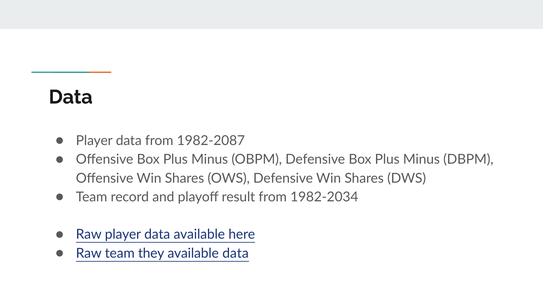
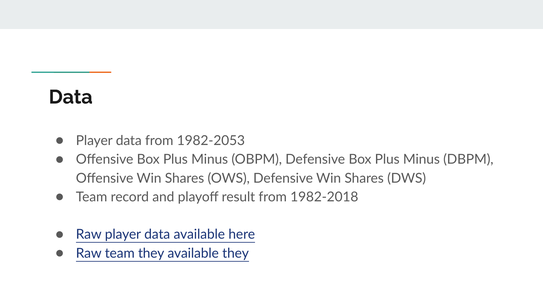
1982-2087: 1982-2087 -> 1982-2053
1982-2034: 1982-2034 -> 1982-2018
available data: data -> they
